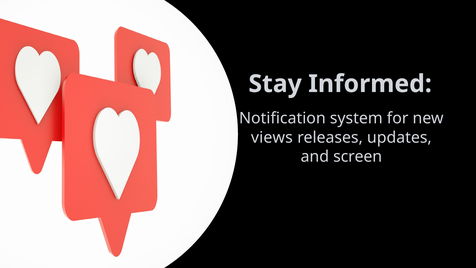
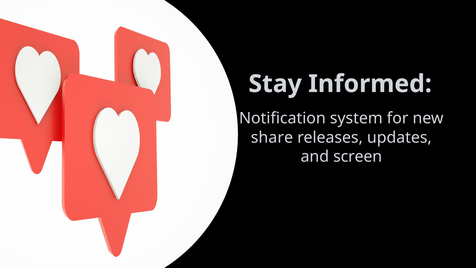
views: views -> share
